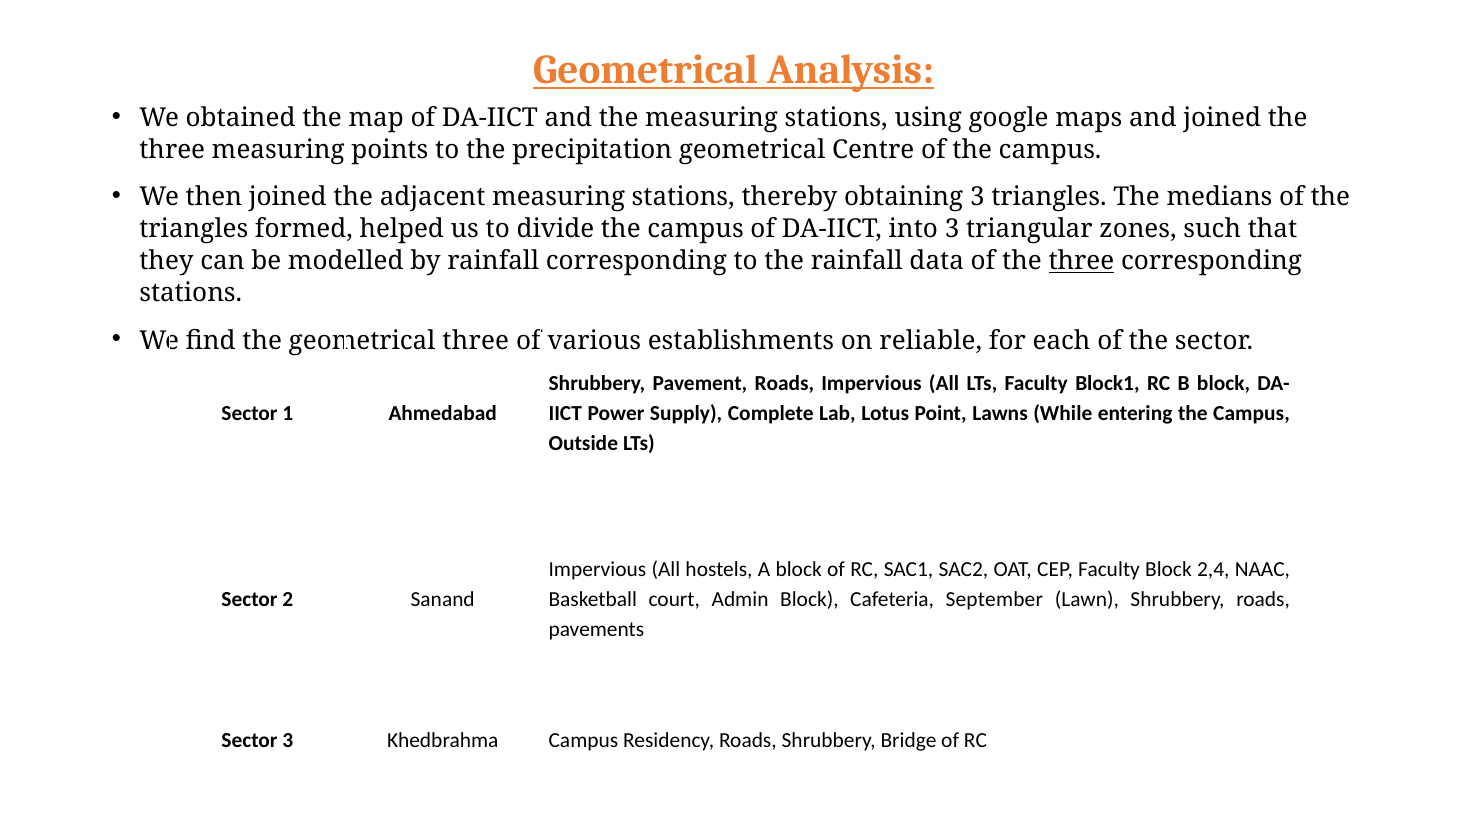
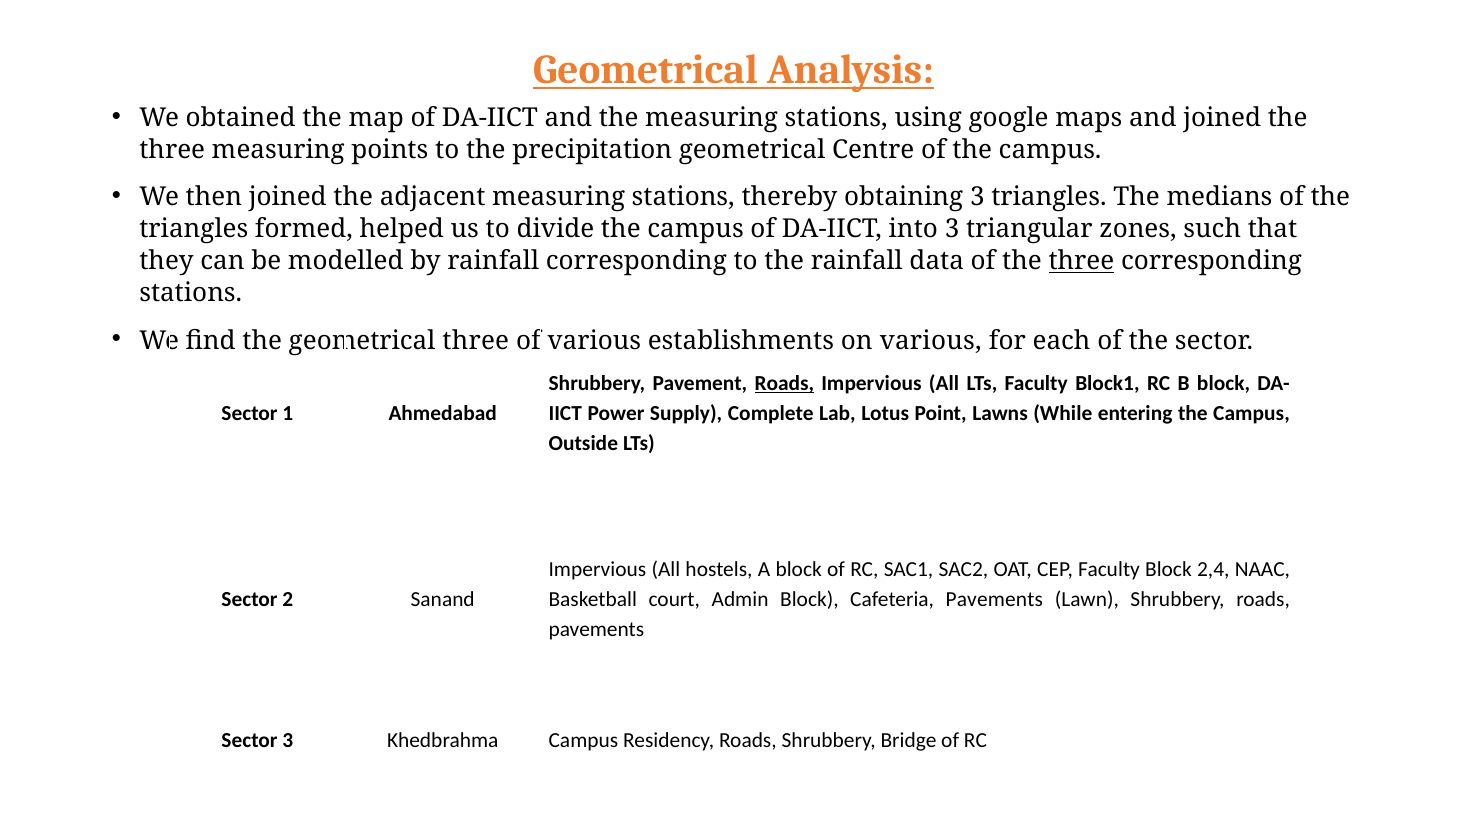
on reliable: reliable -> various
Roads at (784, 383) underline: none -> present
Cafeteria September: September -> Pavements
